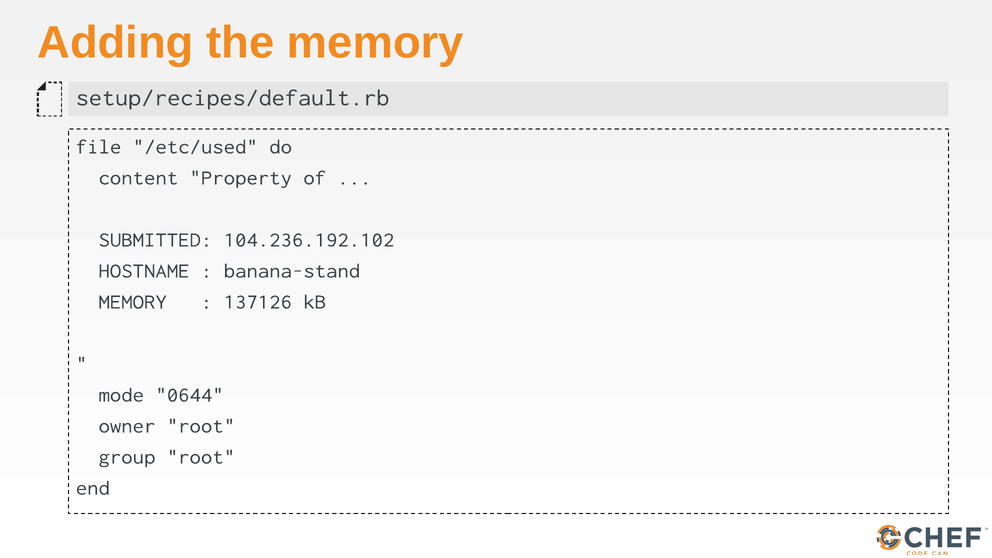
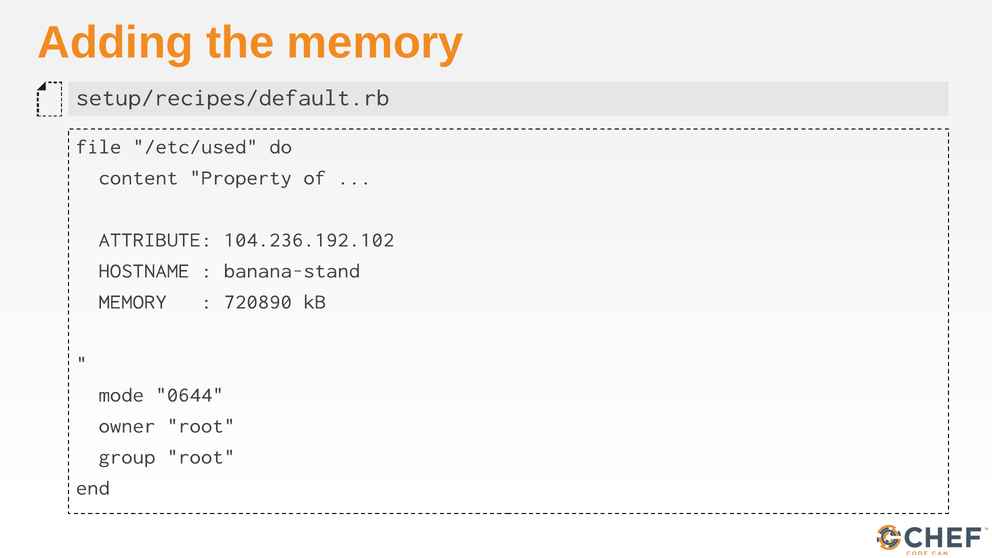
SUBMITTED: SUBMITTED -> ATTRIBUTE
137126: 137126 -> 720890
